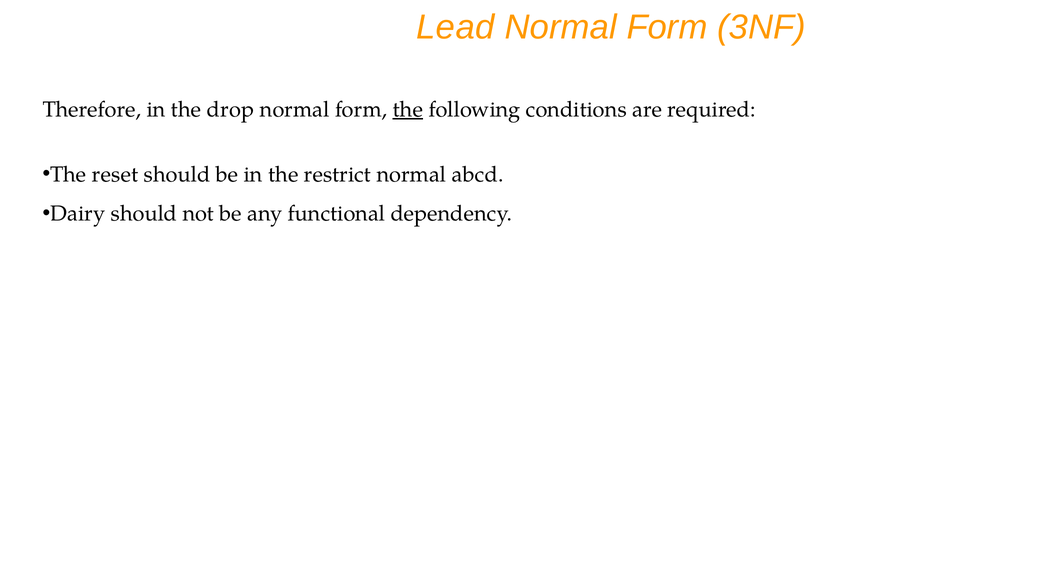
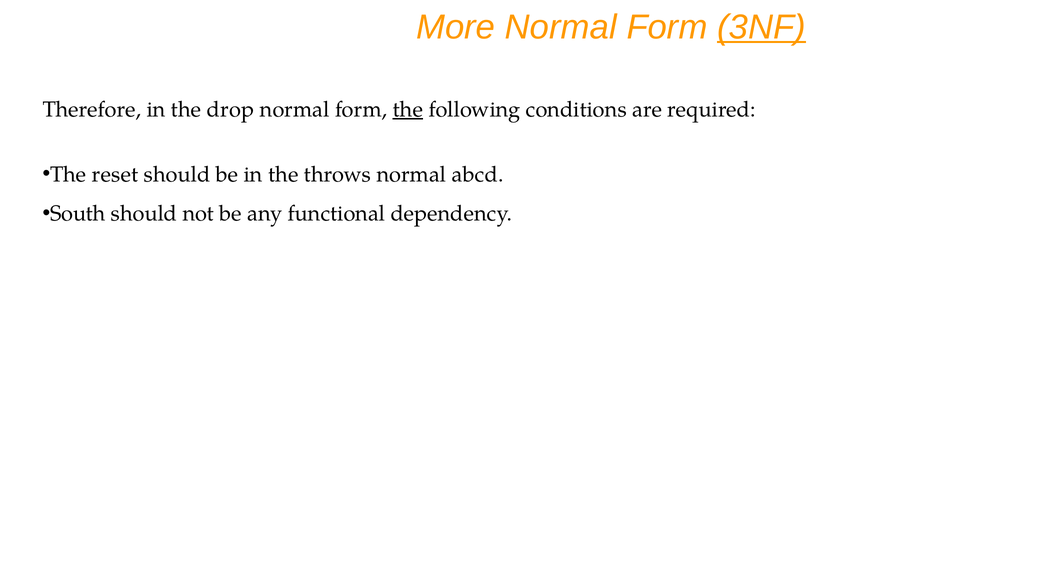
Lead: Lead -> More
3NF underline: none -> present
restrict: restrict -> throws
Dairy: Dairy -> South
